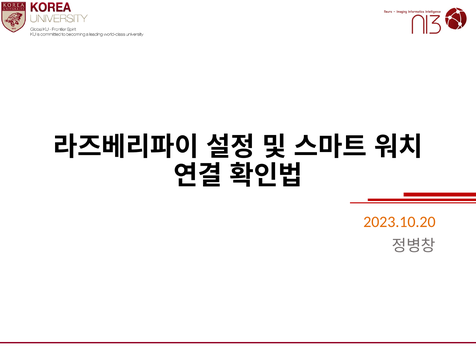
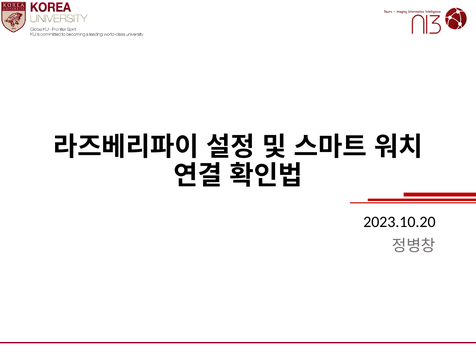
2023.10.20 colour: orange -> black
